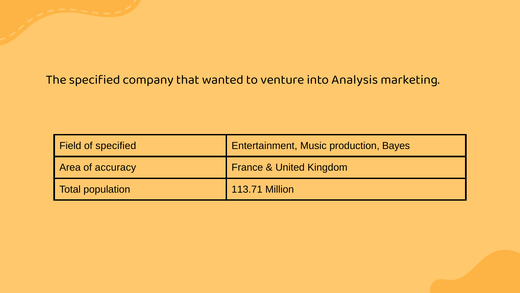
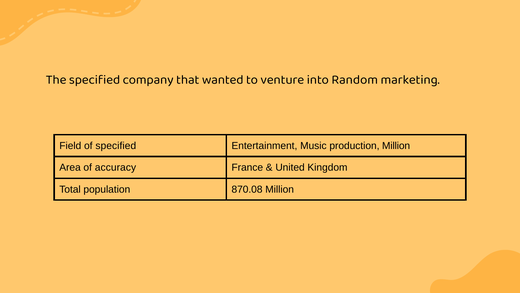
Analysis: Analysis -> Random
production Bayes: Bayes -> Million
113.71: 113.71 -> 870.08
